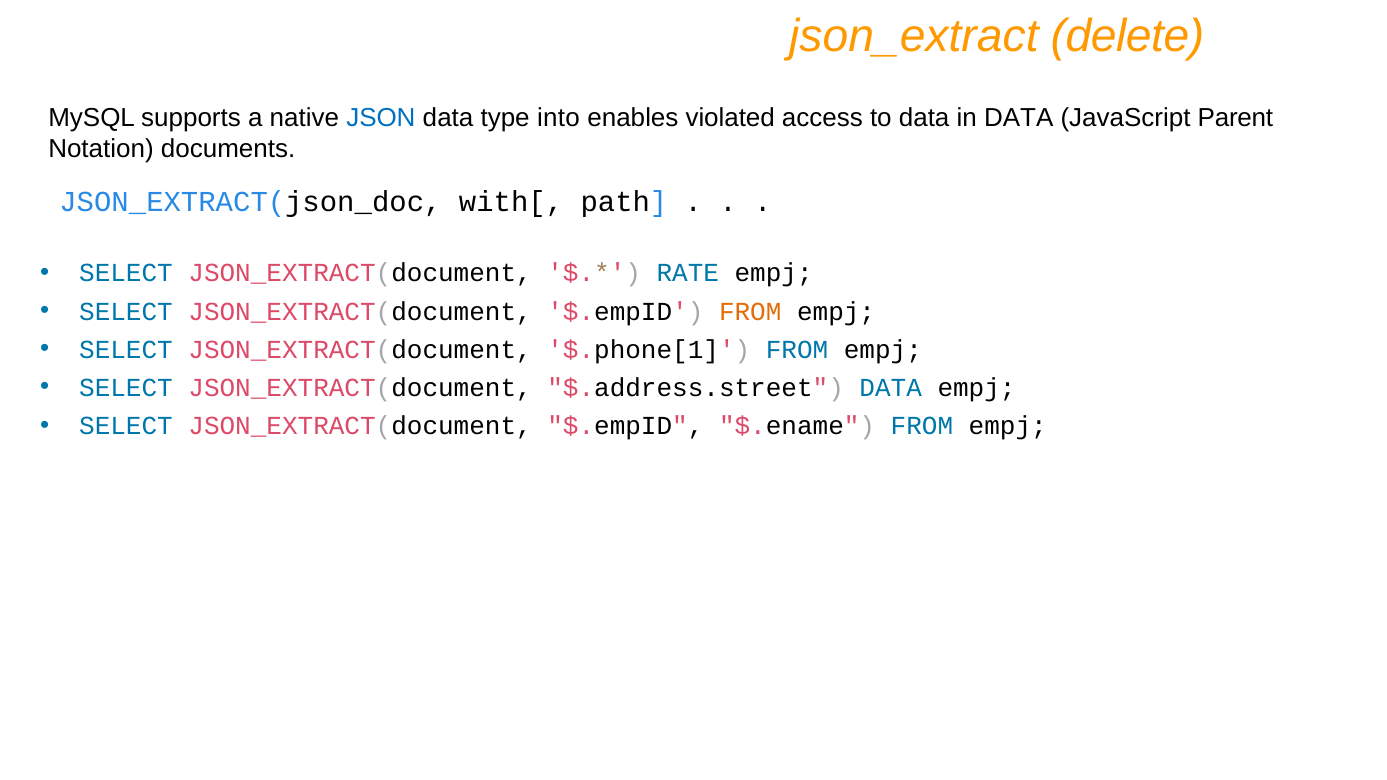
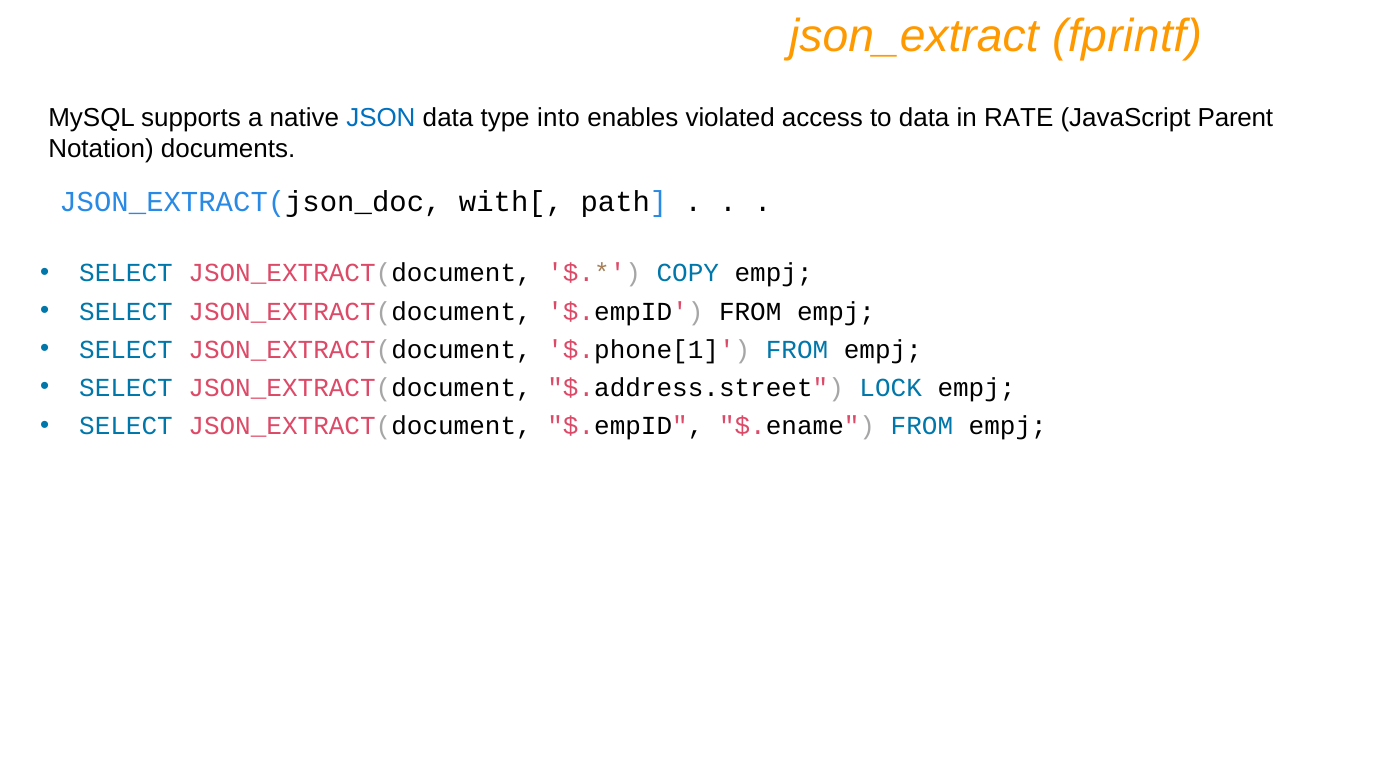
delete: delete -> fprintf
in DATA: DATA -> RATE
RATE: RATE -> COPY
FROM at (750, 312) colour: orange -> black
$.address.street DATA: DATA -> LOCK
